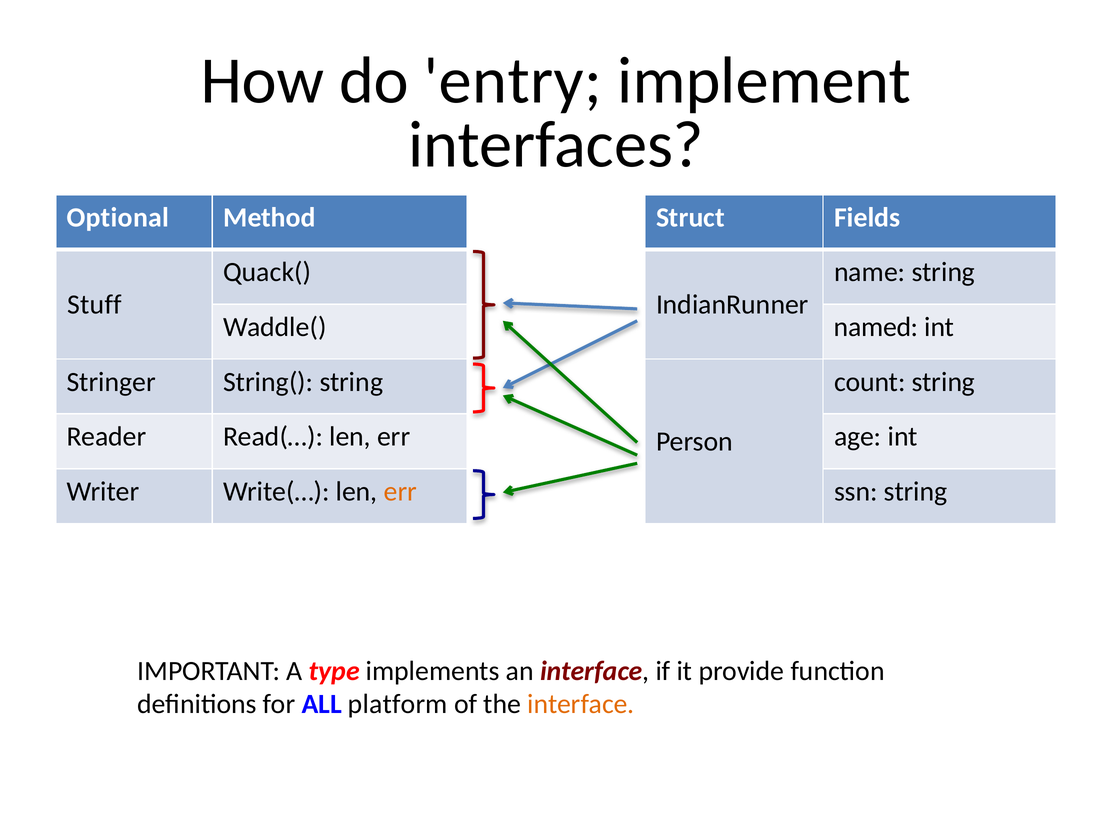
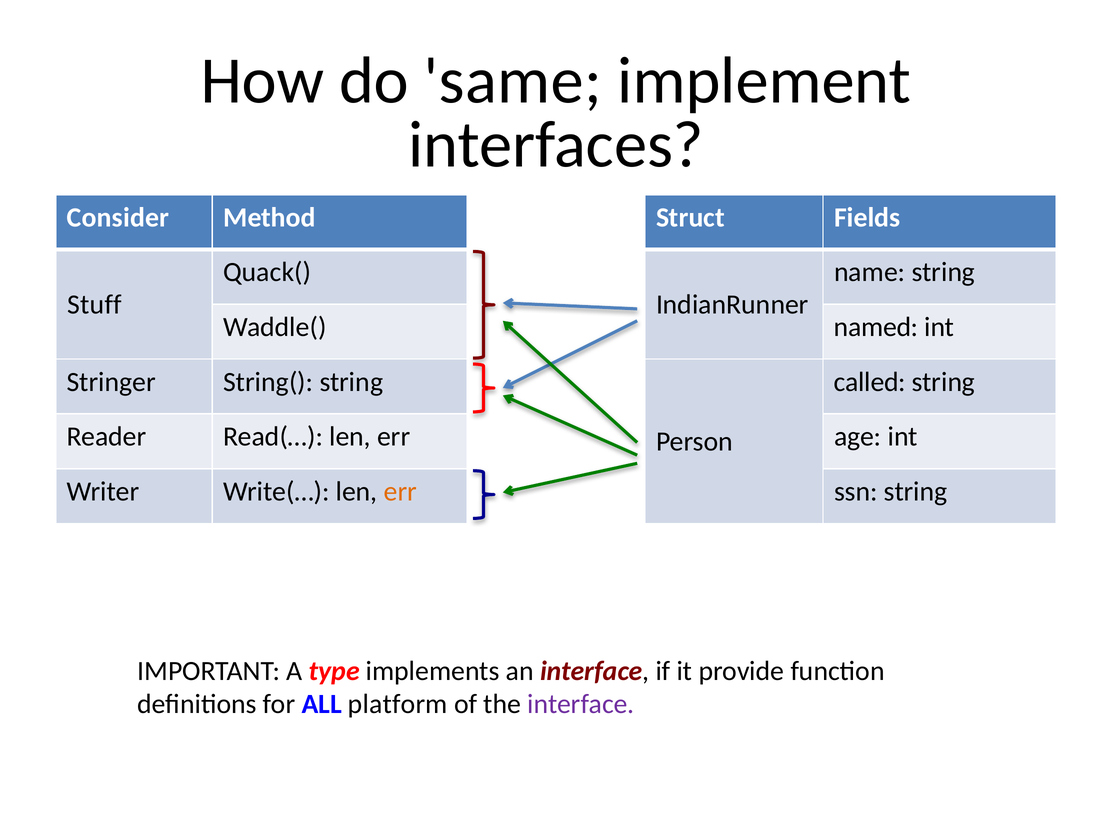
entry: entry -> same
Optional: Optional -> Consider
count: count -> called
interface at (581, 704) colour: orange -> purple
